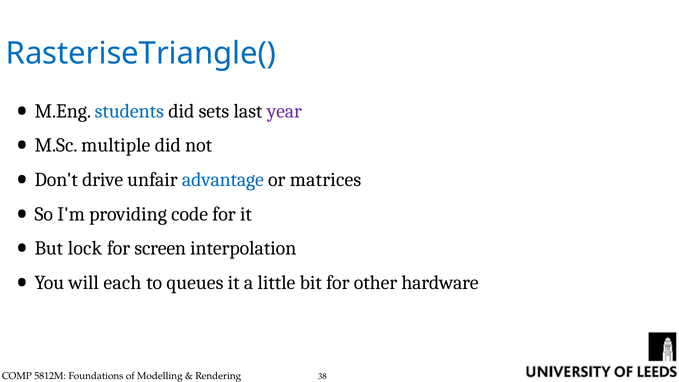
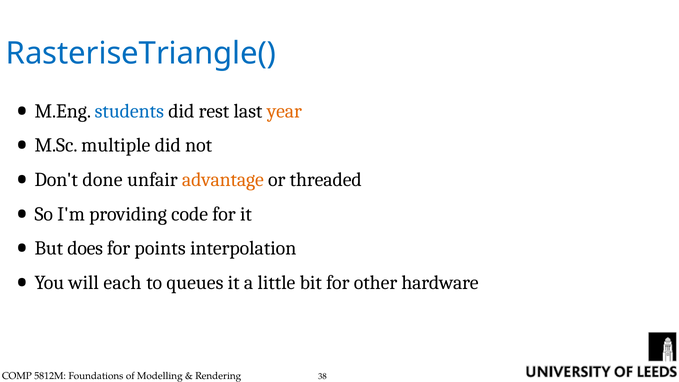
sets: sets -> rest
year colour: purple -> orange
drive: drive -> done
advantage colour: blue -> orange
matrices: matrices -> threaded
lock: lock -> does
screen: screen -> points
